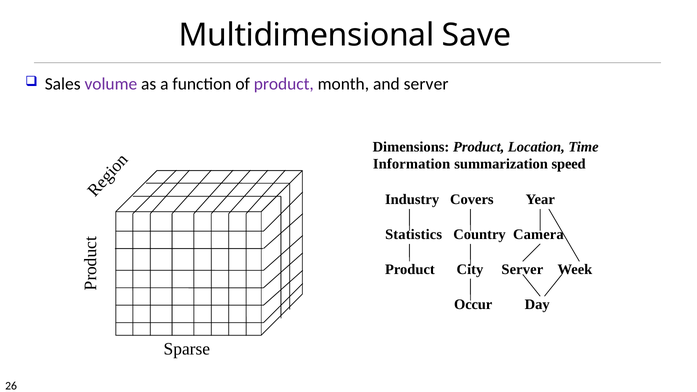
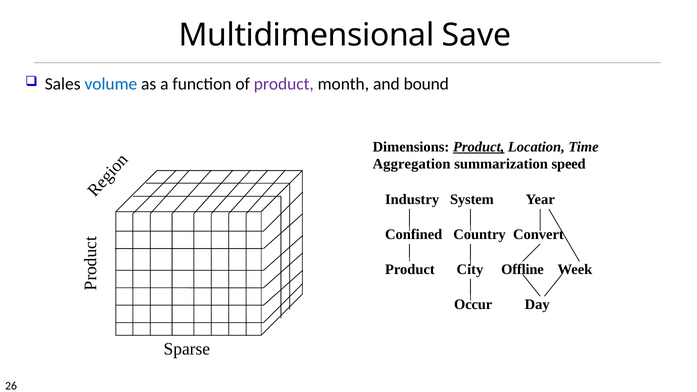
volume colour: purple -> blue
and server: server -> bound
Product at (479, 147) underline: none -> present
Information: Information -> Aggregation
Covers: Covers -> System
Statistics: Statistics -> Confined
Camera: Camera -> Convert
City Server: Server -> Offline
